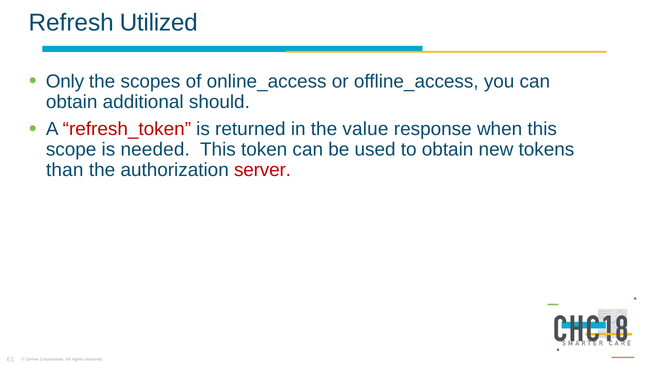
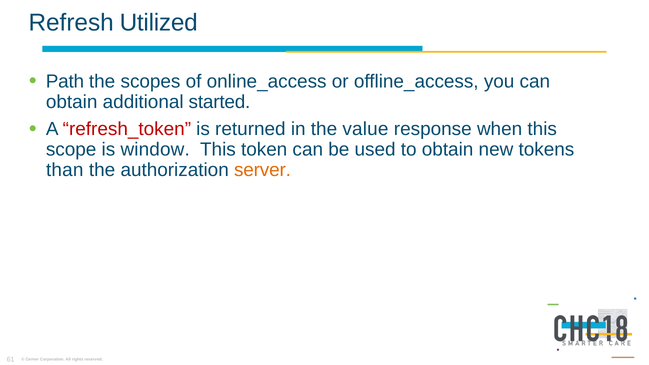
Only: Only -> Path
should: should -> started
needed: needed -> window
server colour: red -> orange
